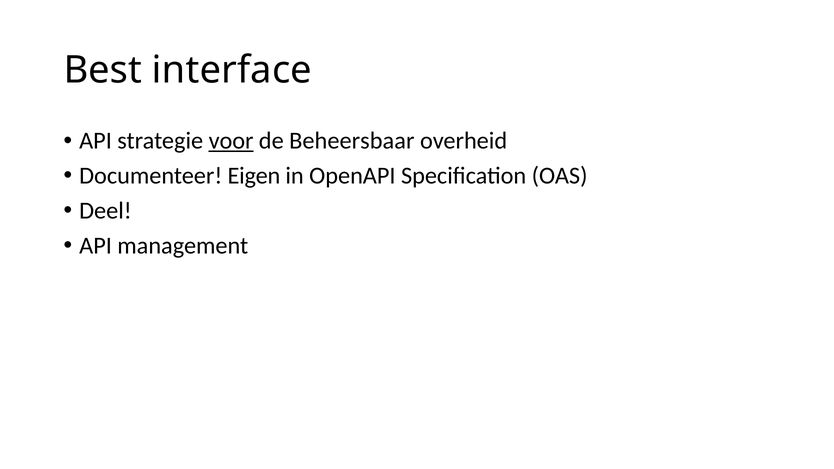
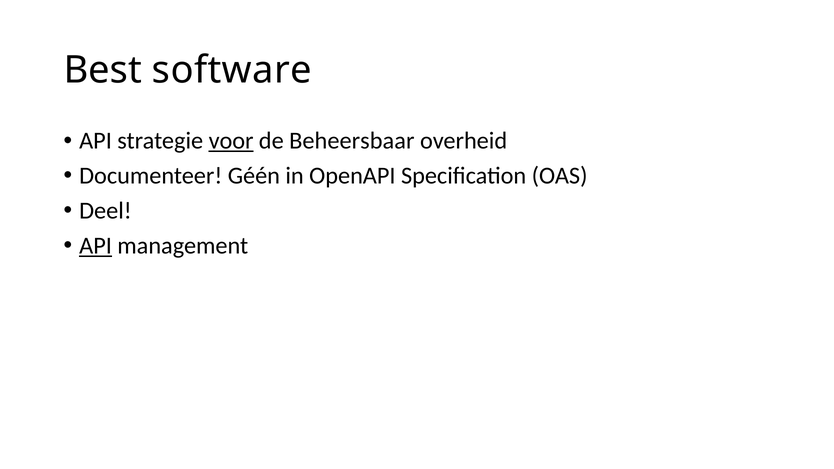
interface: interface -> software
Eigen: Eigen -> Géén
API at (96, 246) underline: none -> present
